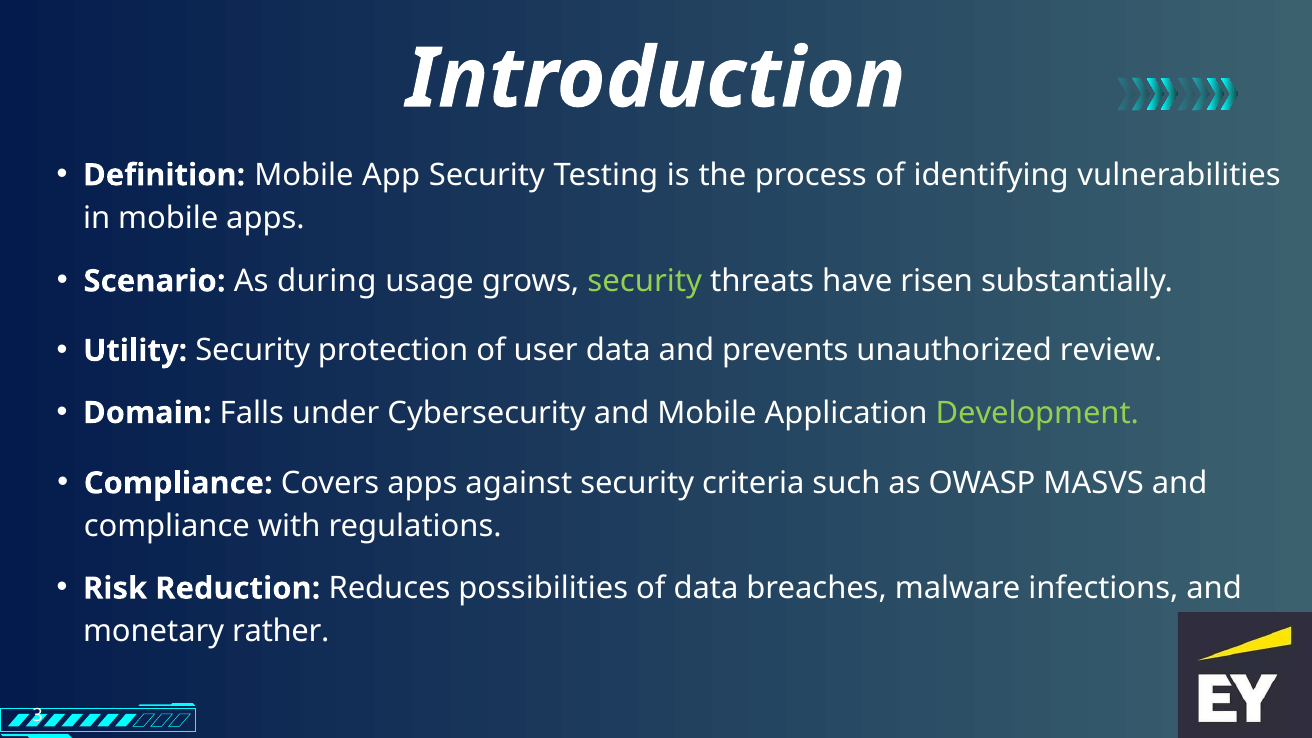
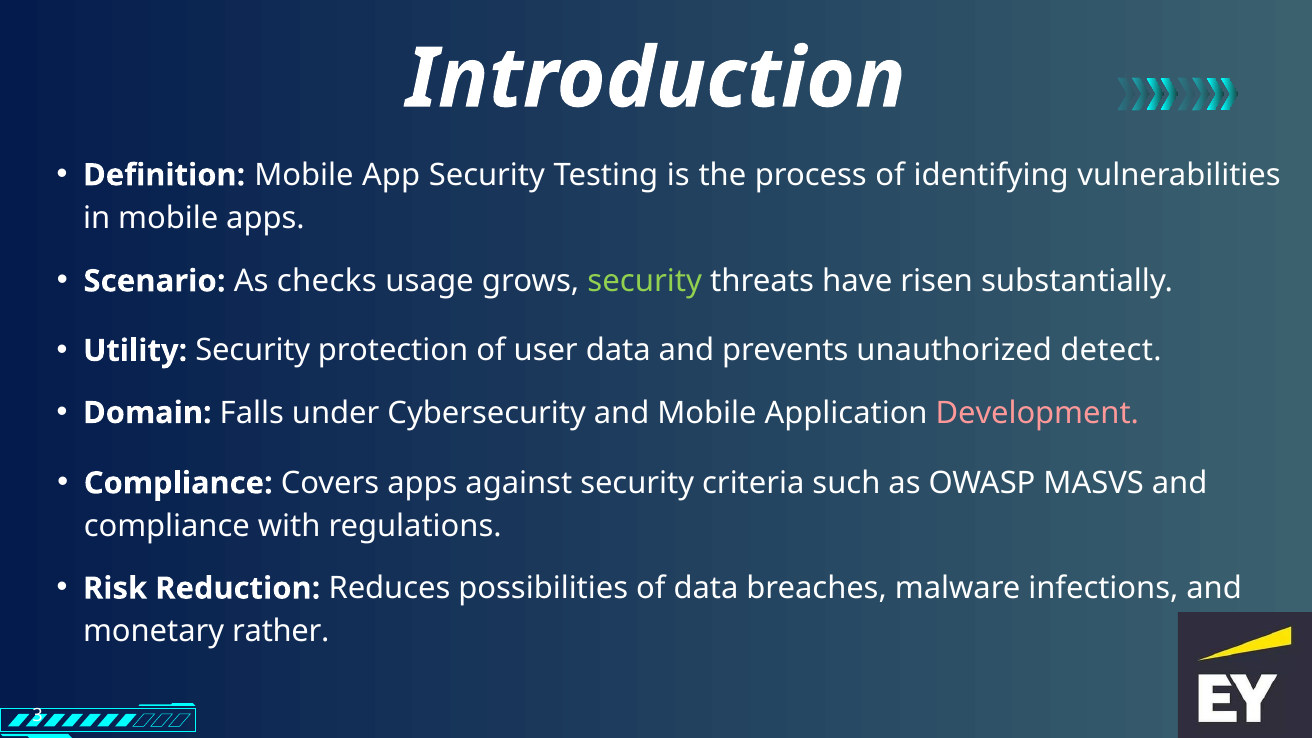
during: during -> checks
review: review -> detect
Development colour: light green -> pink
